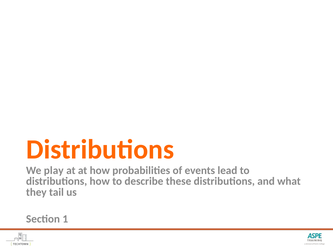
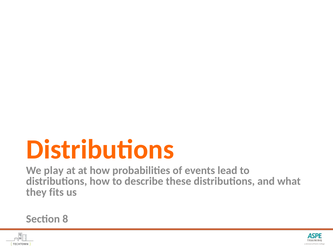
tail: tail -> fits
1: 1 -> 8
